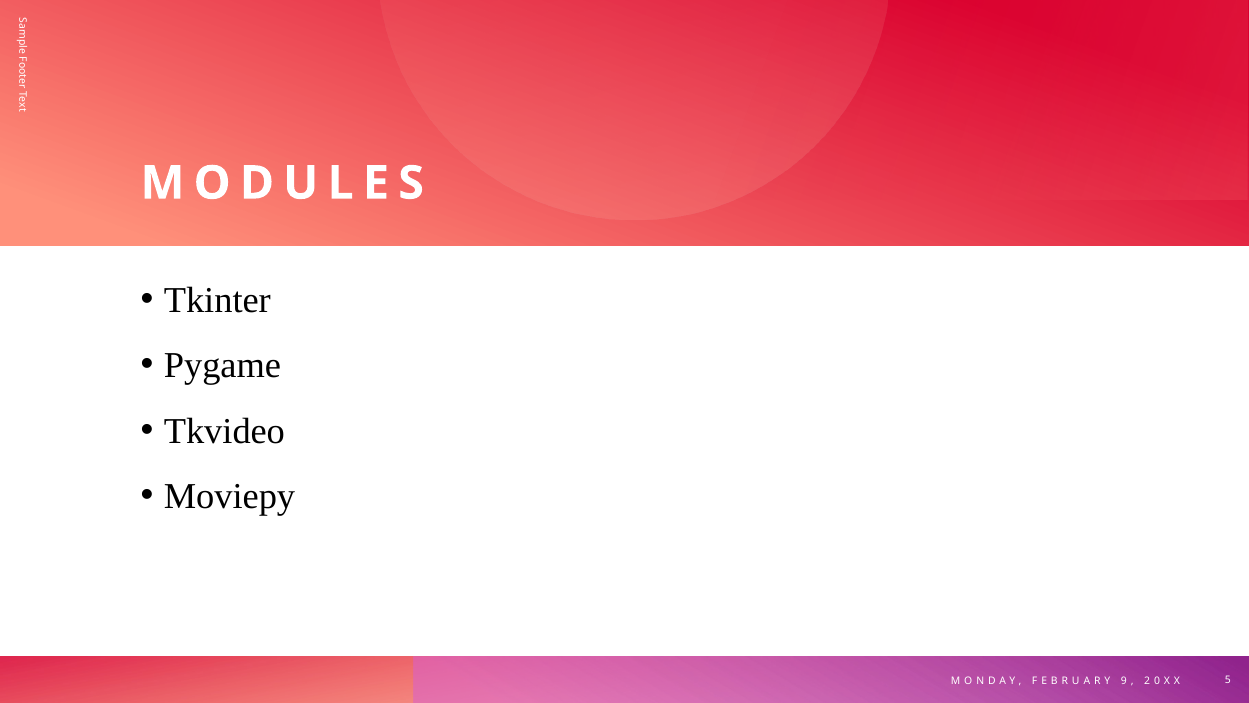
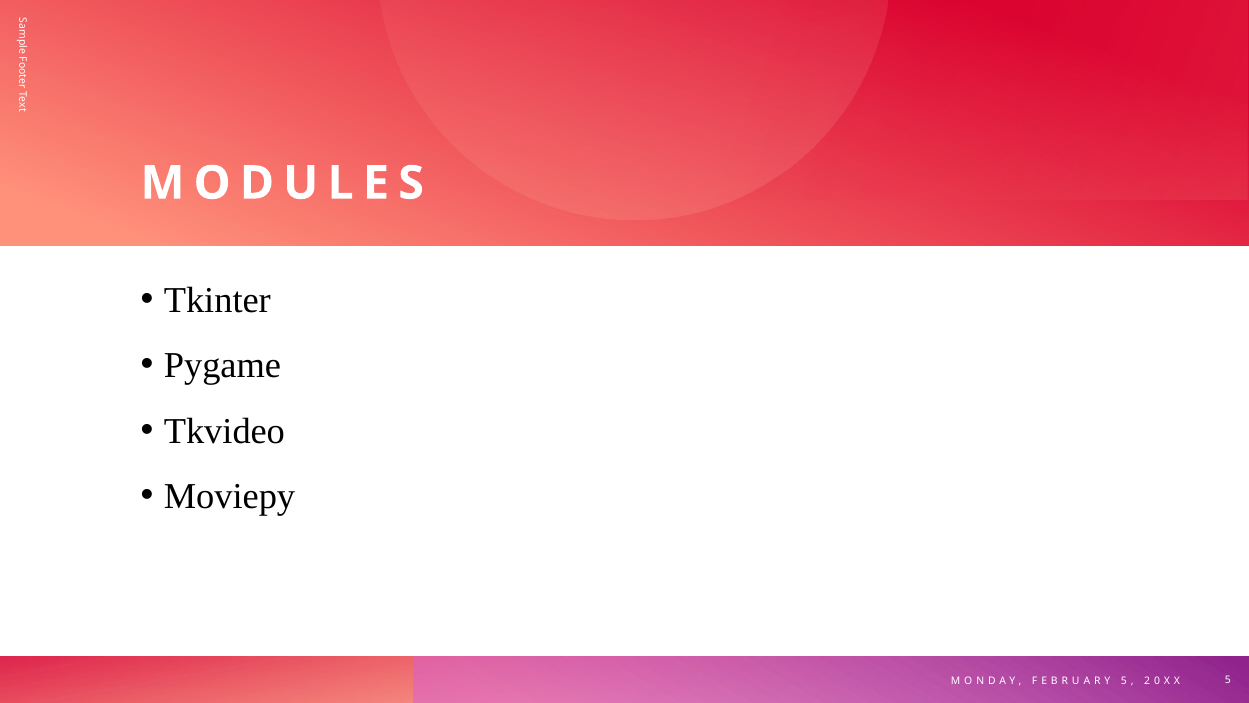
9 at (1124, 680): 9 -> 5
